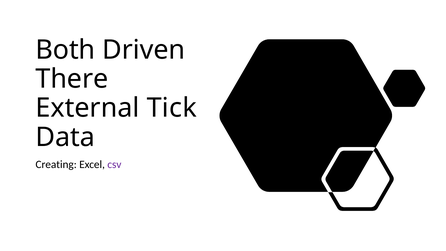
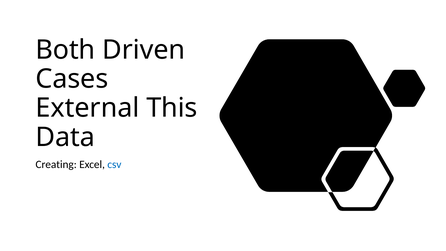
There: There -> Cases
Tick: Tick -> This
csv colour: purple -> blue
